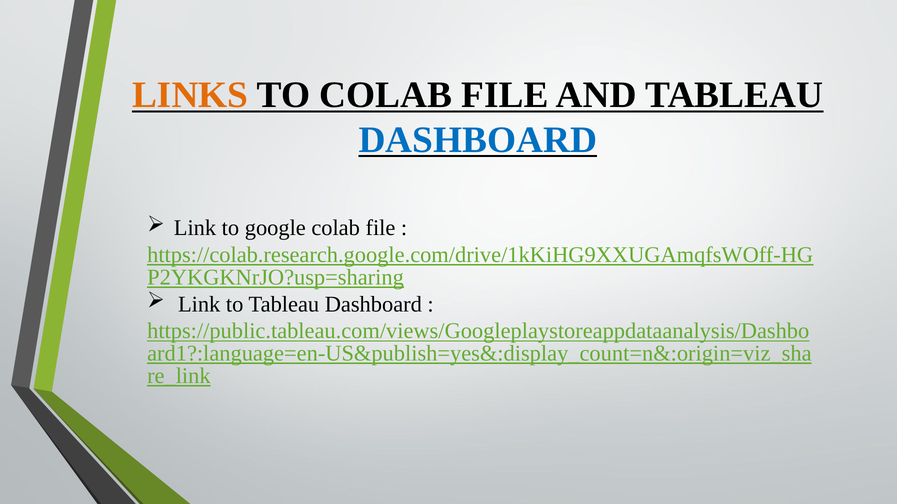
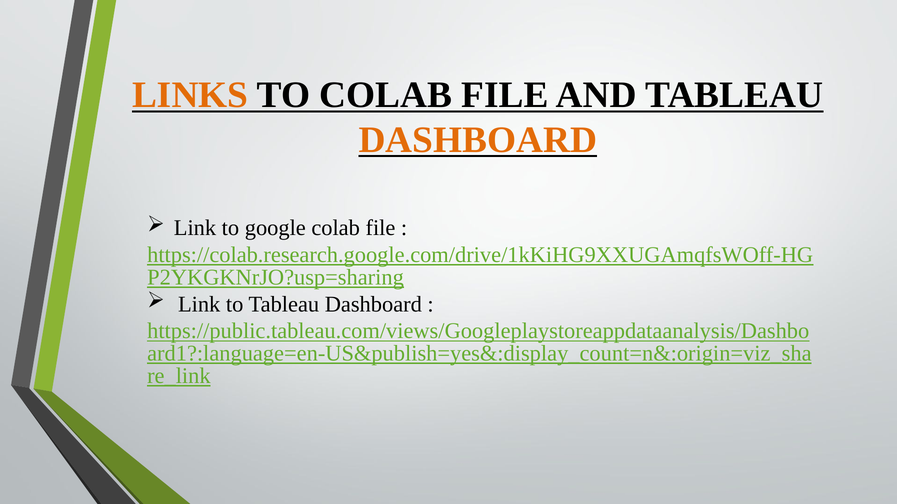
DASHBOARD at (478, 140) colour: blue -> orange
